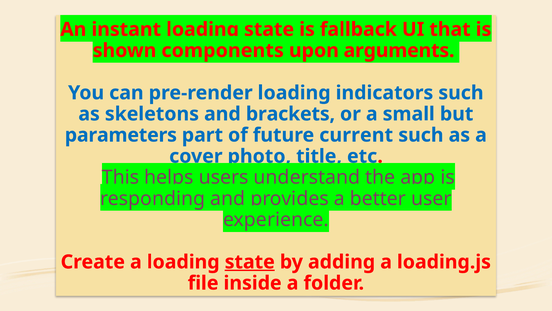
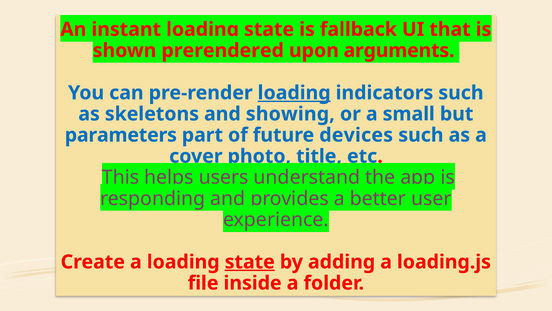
components: components -> prerendered
loading at (294, 93) underline: none -> present
brackets: brackets -> showing
current: current -> devices
